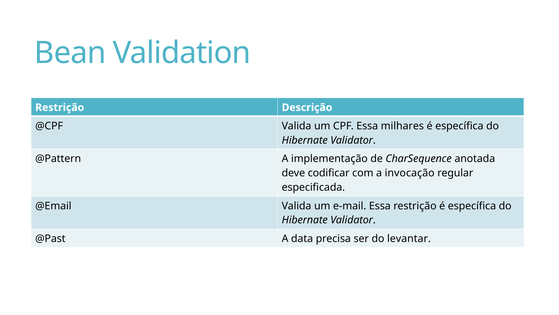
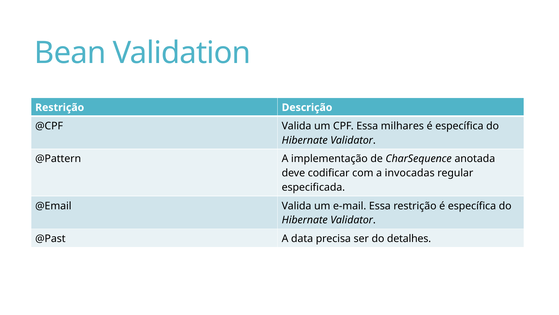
invocação: invocação -> invocadas
levantar: levantar -> detalhes
